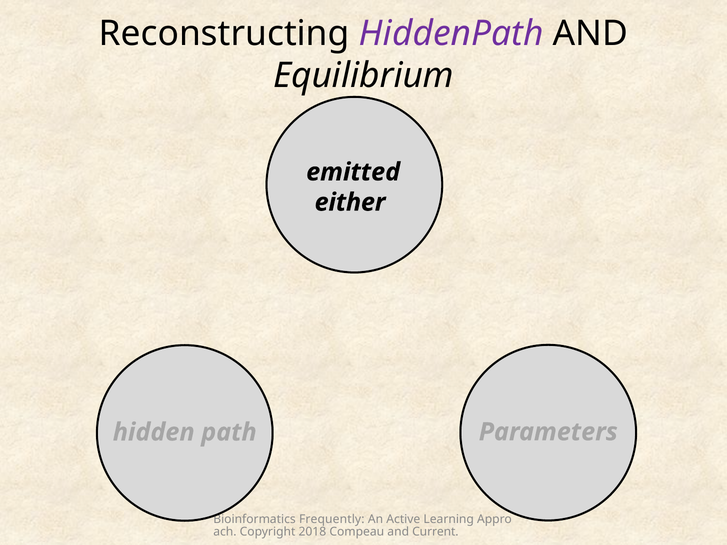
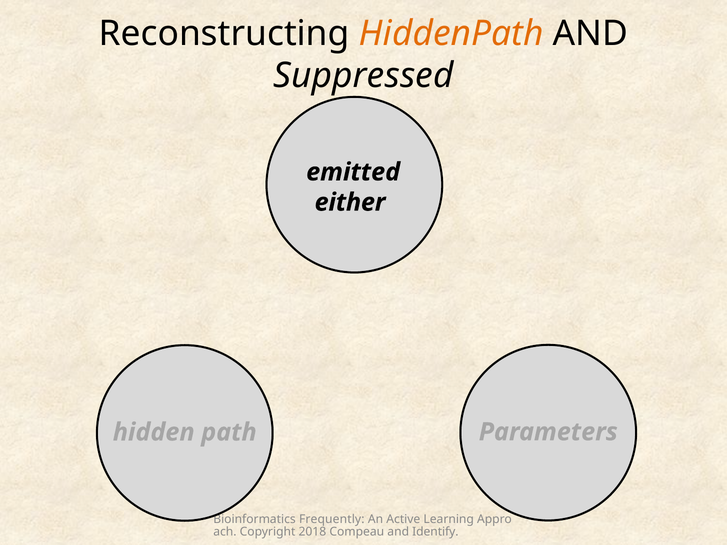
HiddenPath colour: purple -> orange
Equilibrium: Equilibrium -> Suppressed
Current: Current -> Identify
